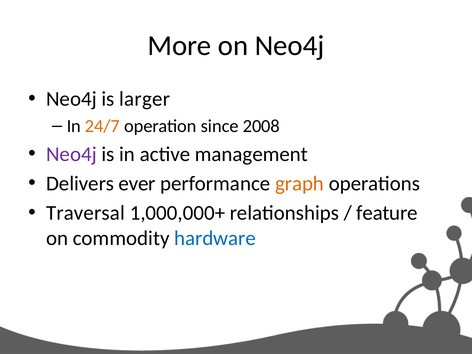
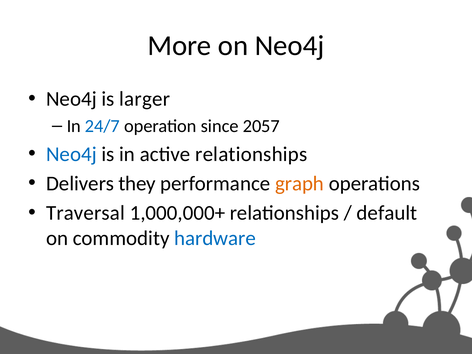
24/7 colour: orange -> blue
2008: 2008 -> 2057
Neo4j at (71, 154) colour: purple -> blue
active management: management -> relationships
ever: ever -> they
feature: feature -> default
